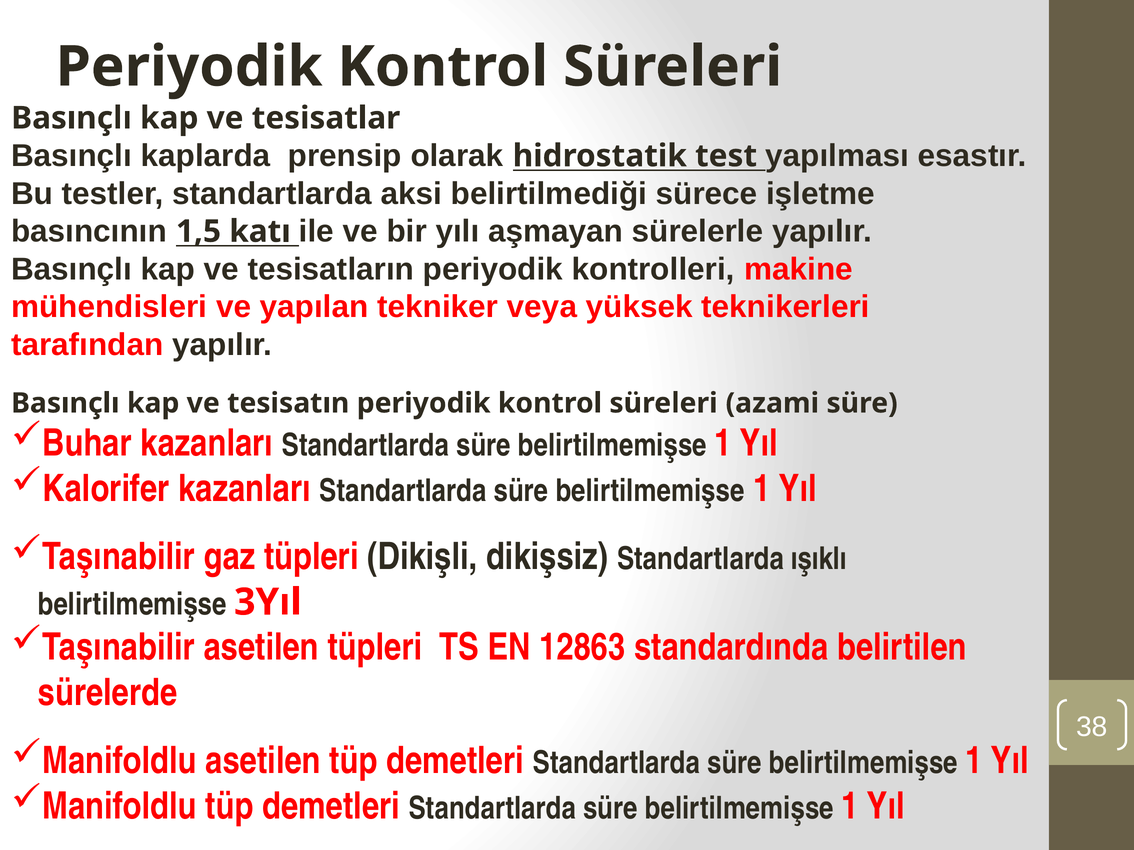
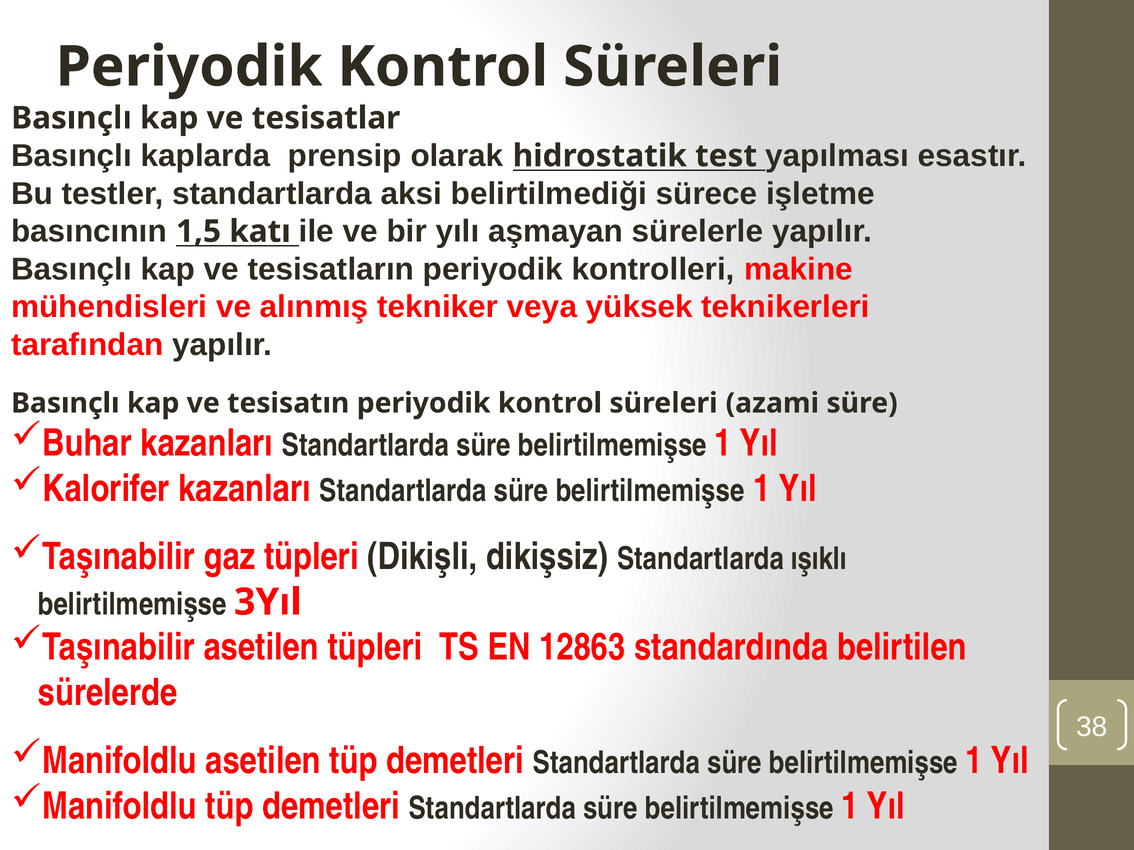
yapılan: yapılan -> alınmış
